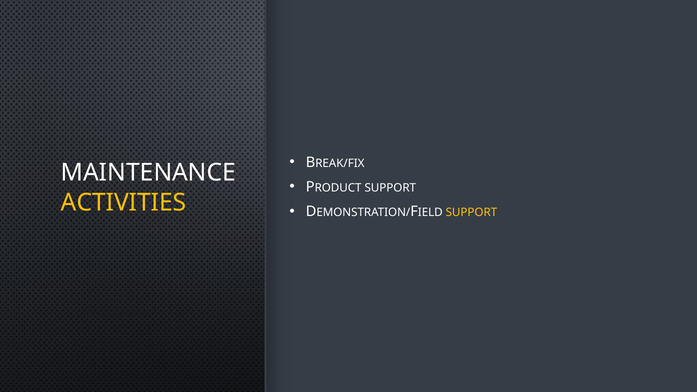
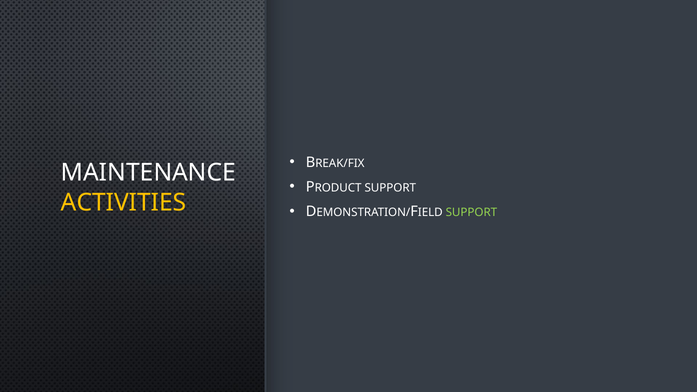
SUPPORT at (471, 213) colour: yellow -> light green
